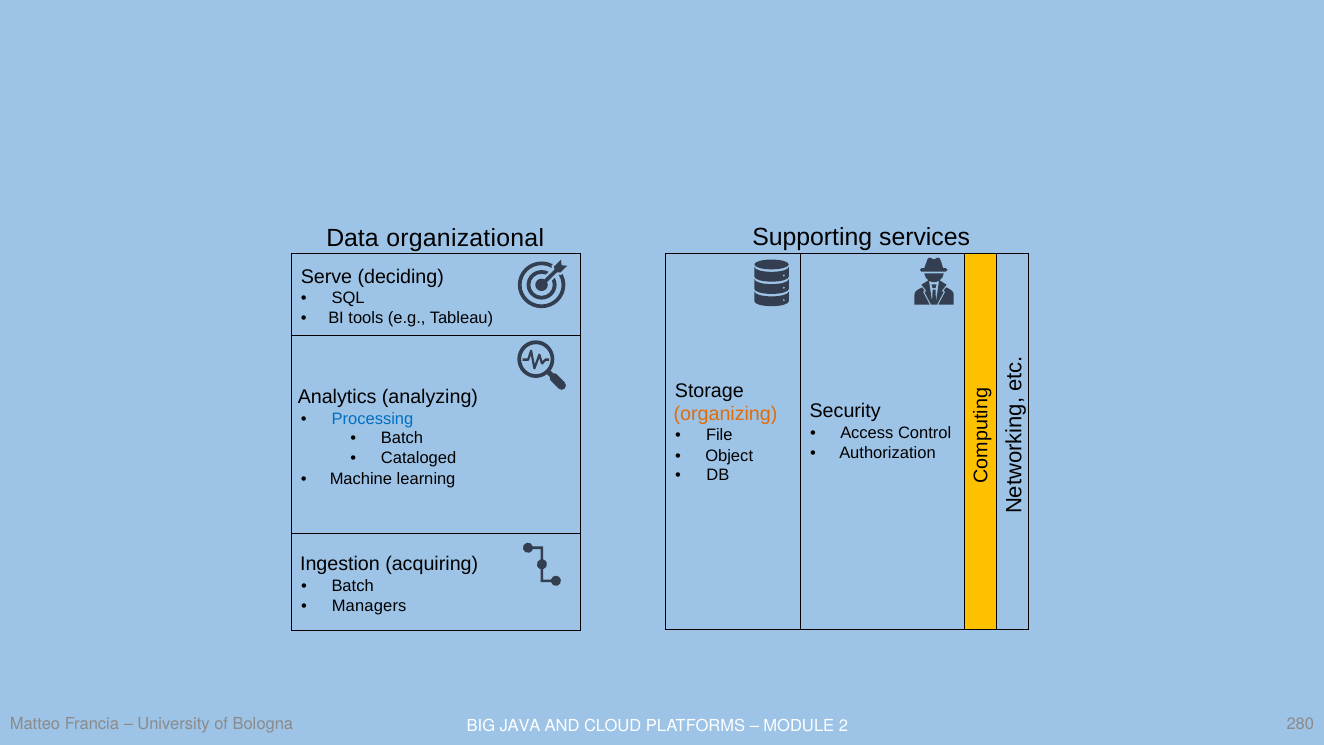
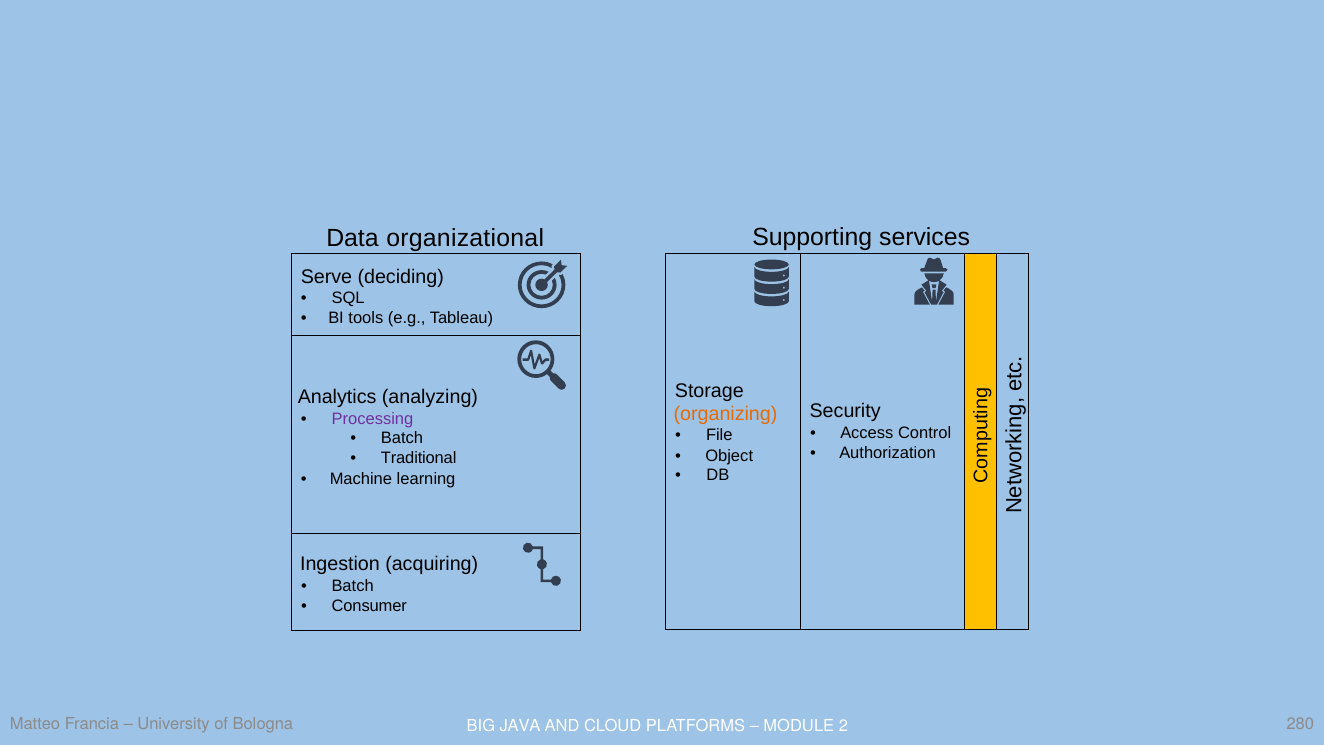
Processing colour: blue -> purple
Cataloged: Cataloged -> Traditional
Managers: Managers -> Consumer
